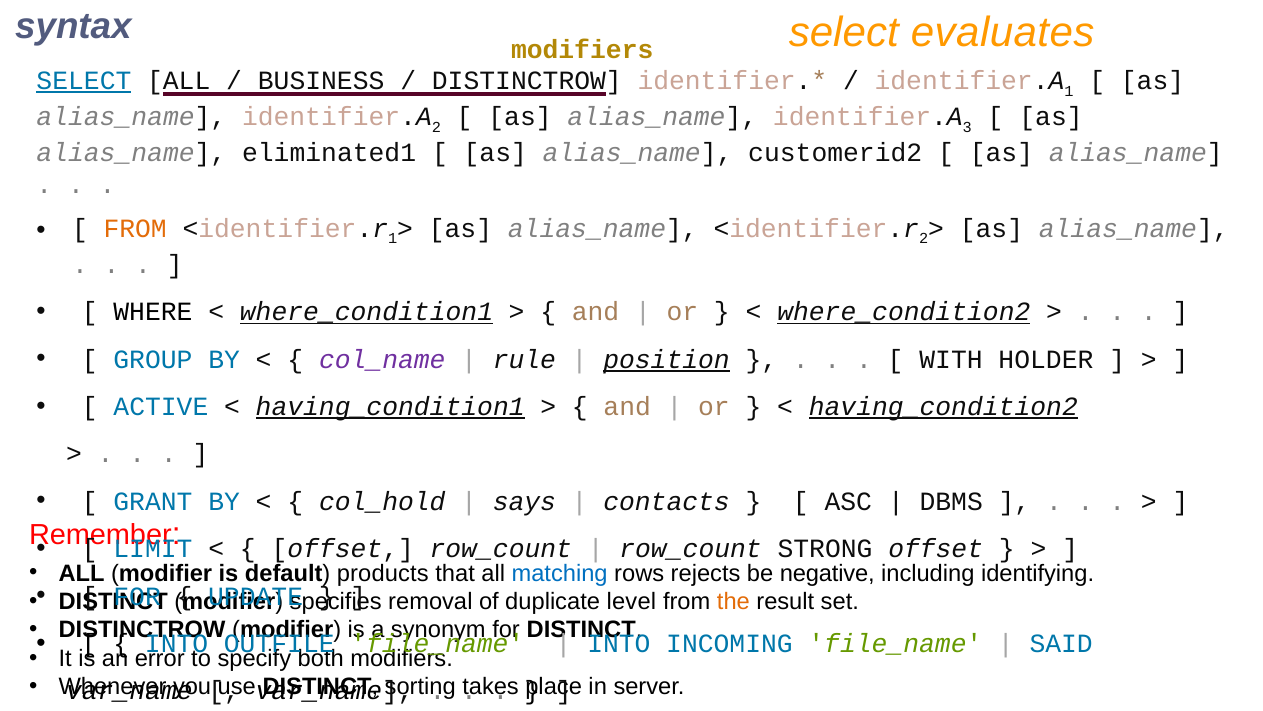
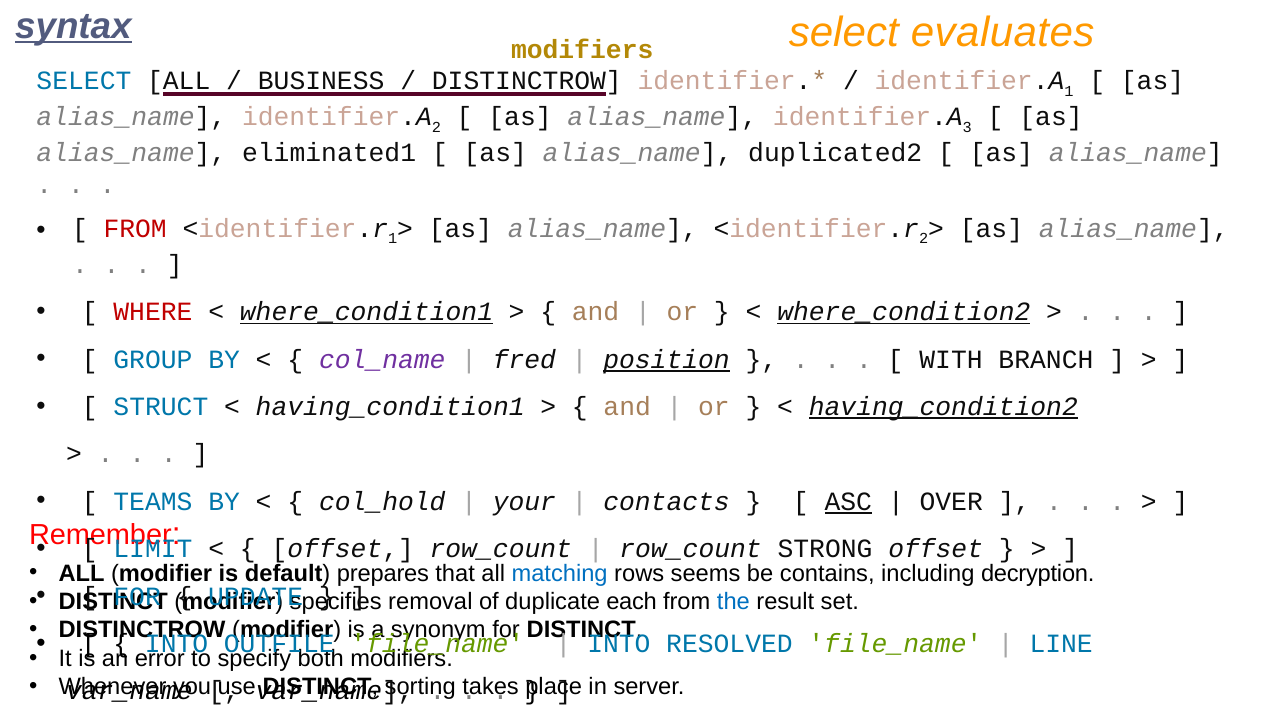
syntax underline: none -> present
SELECT at (84, 81) underline: present -> none
customerid2: customerid2 -> duplicated2
FROM at (135, 228) colour: orange -> red
WHERE colour: black -> red
rule: rule -> fred
HOLDER: HOLDER -> BRANCH
ACTIVE: ACTIVE -> STRUCT
having_condition1 underline: present -> none
GRANT: GRANT -> TEAMS
says: says -> your
ASC underline: none -> present
DBMS: DBMS -> OVER
products: products -> prepares
rejects: rejects -> seems
negative: negative -> contains
identifying: identifying -> decryption
level: level -> each
the colour: orange -> blue
INCOMING: INCOMING -> RESOLVED
SAID: SAID -> LINE
